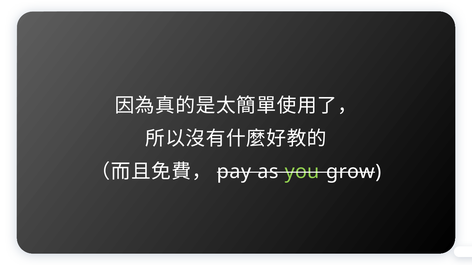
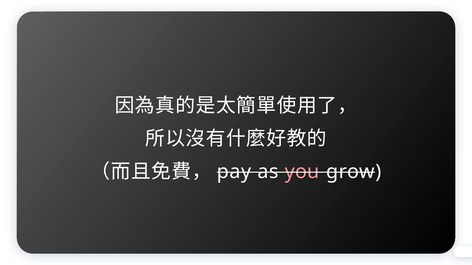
you colour: light green -> pink
